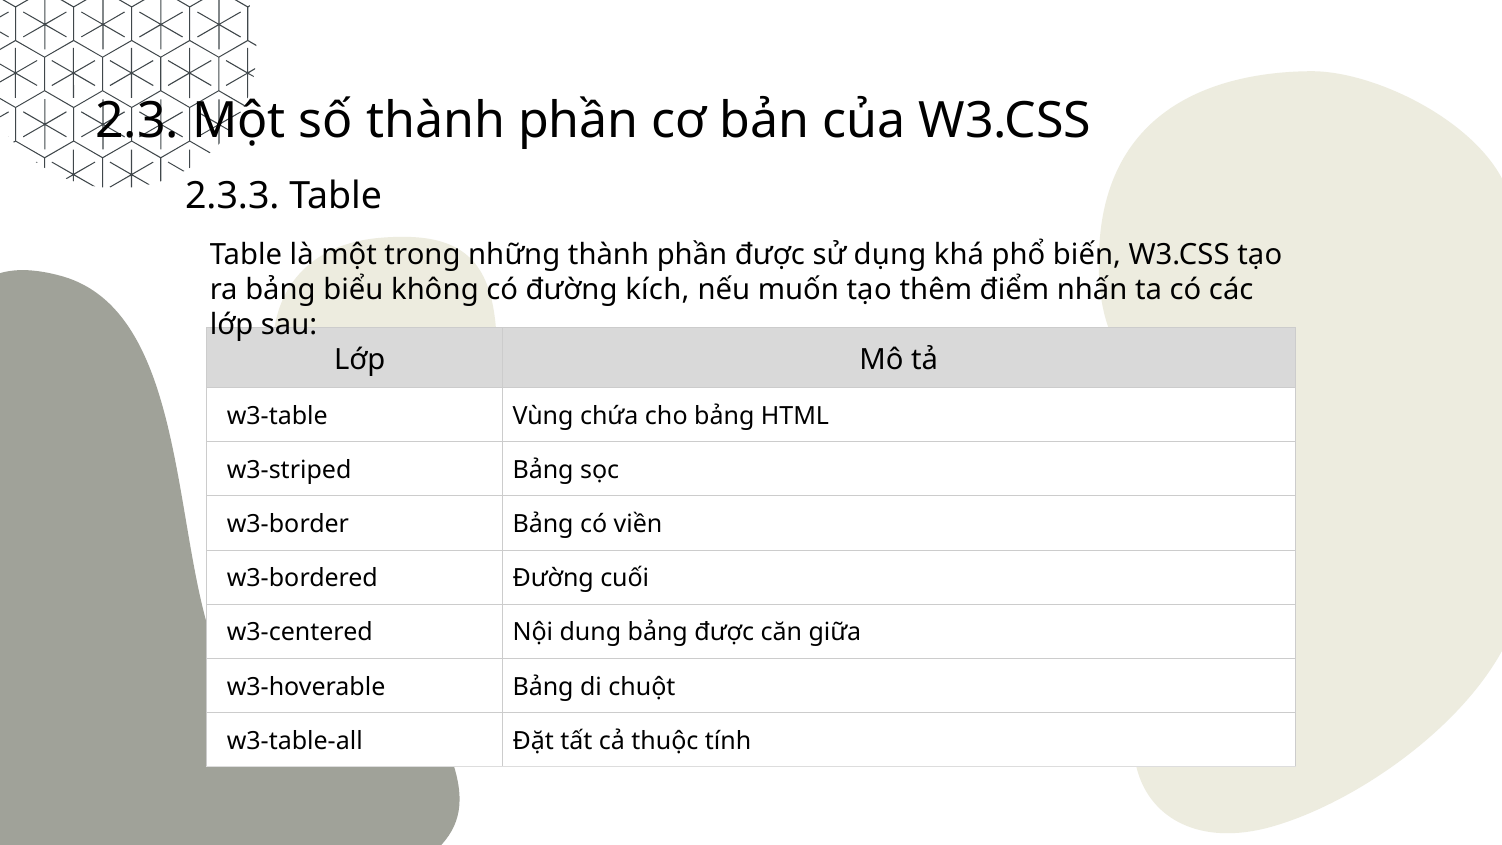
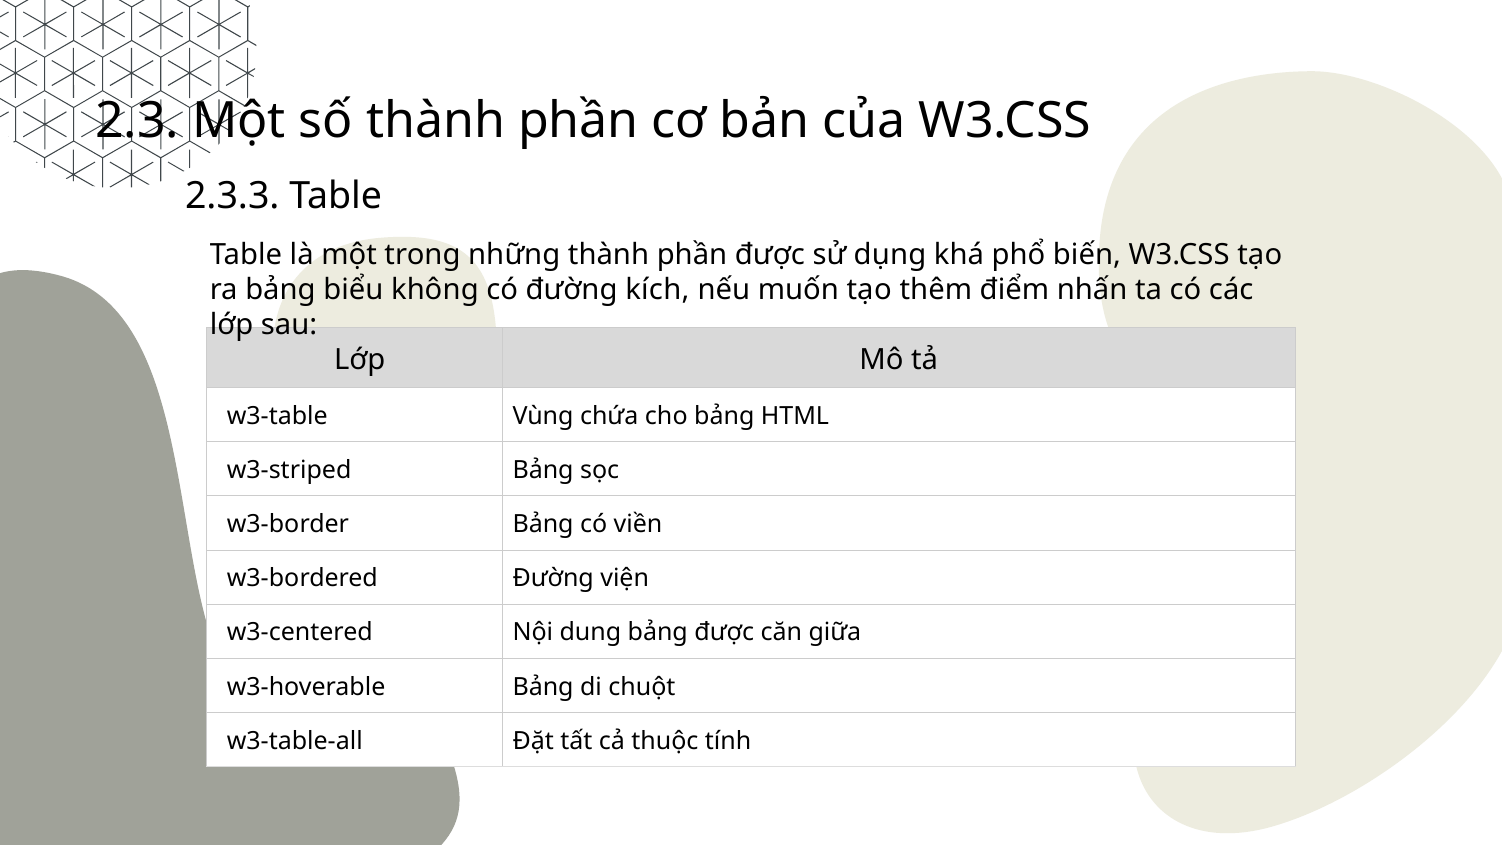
cuối: cuối -> viện
